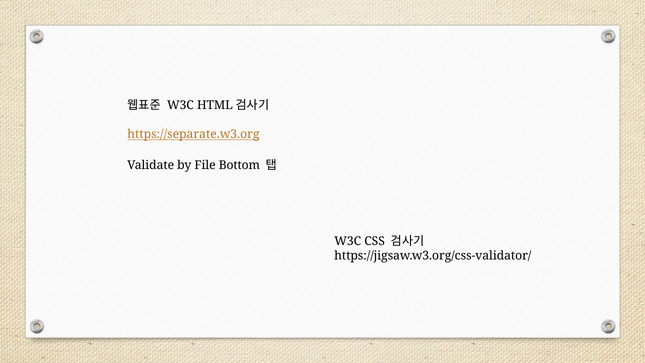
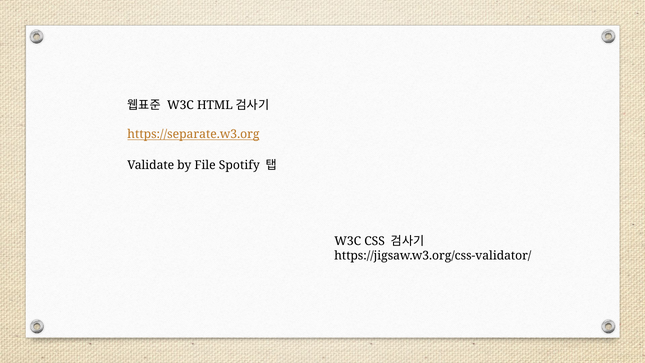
Bottom: Bottom -> Spotify
